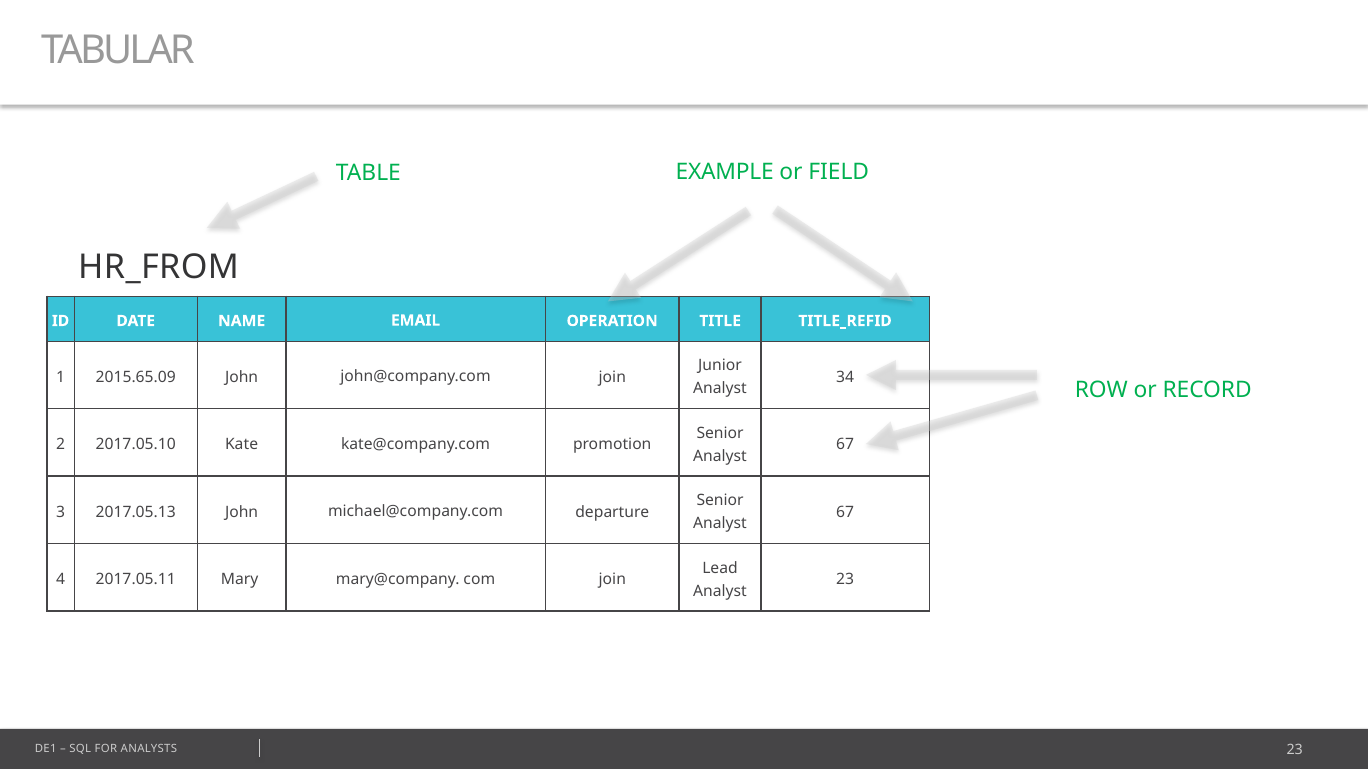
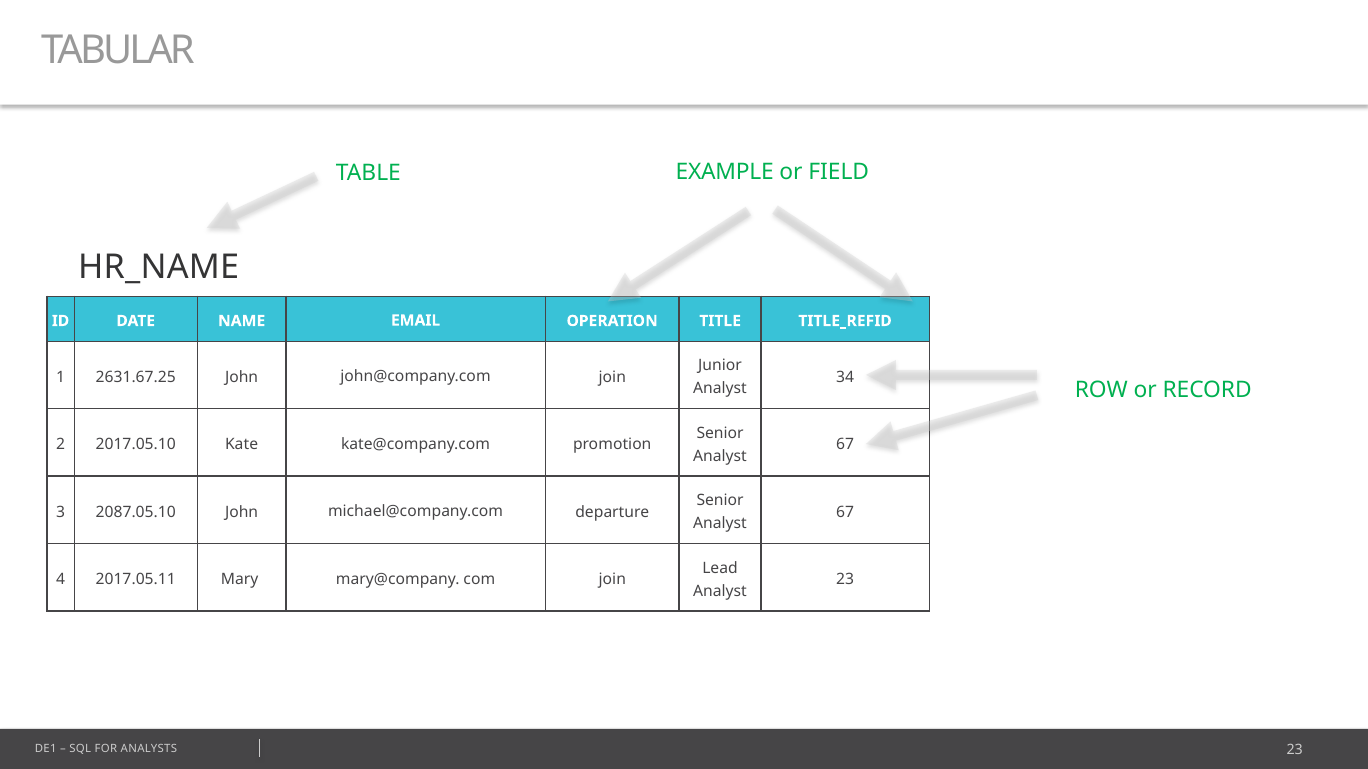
HR_FROM: HR_FROM -> HR_NAME
2015.65.09: 2015.65.09 -> 2631.67.25
2017.05.13: 2017.05.13 -> 2087.05.10
